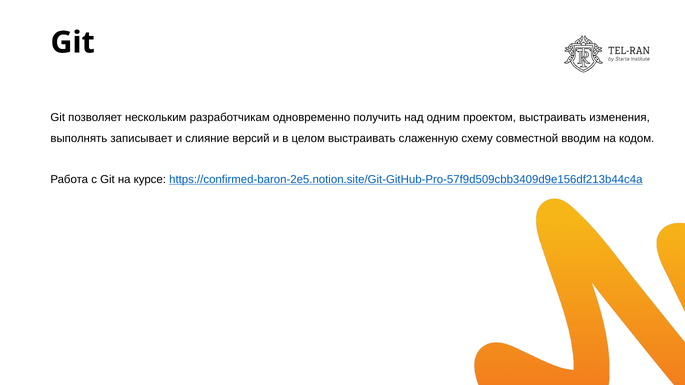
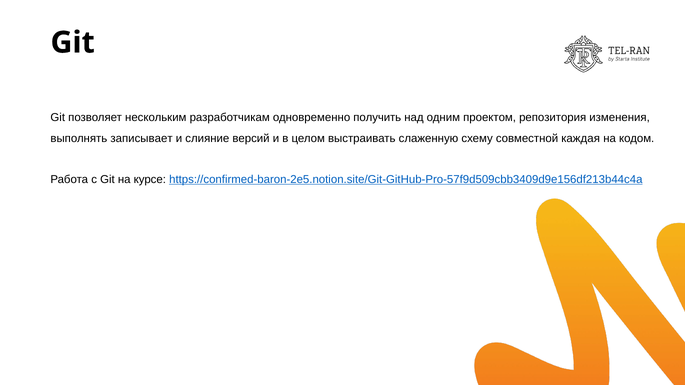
проектом выстраивать: выстраивать -> репозитория
вводим: вводим -> каждая
